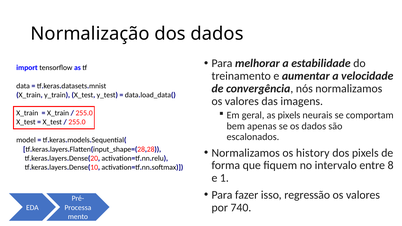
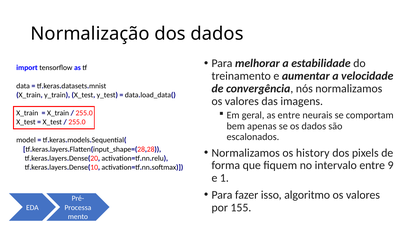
as pixels: pixels -> entre
8: 8 -> 9
regressão: regressão -> algoritmo
740: 740 -> 155
